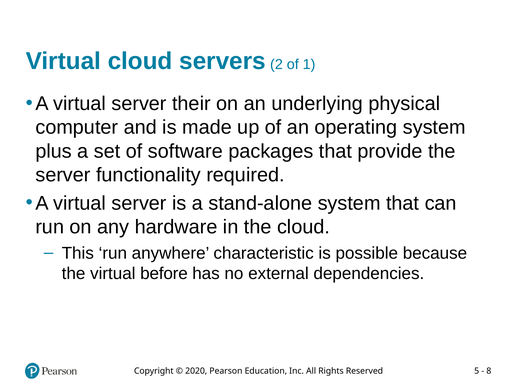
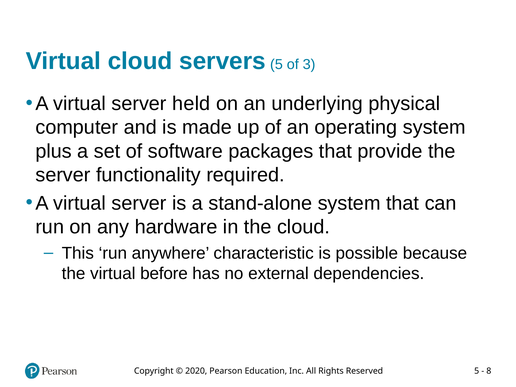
servers 2: 2 -> 5
1: 1 -> 3
their: their -> held
